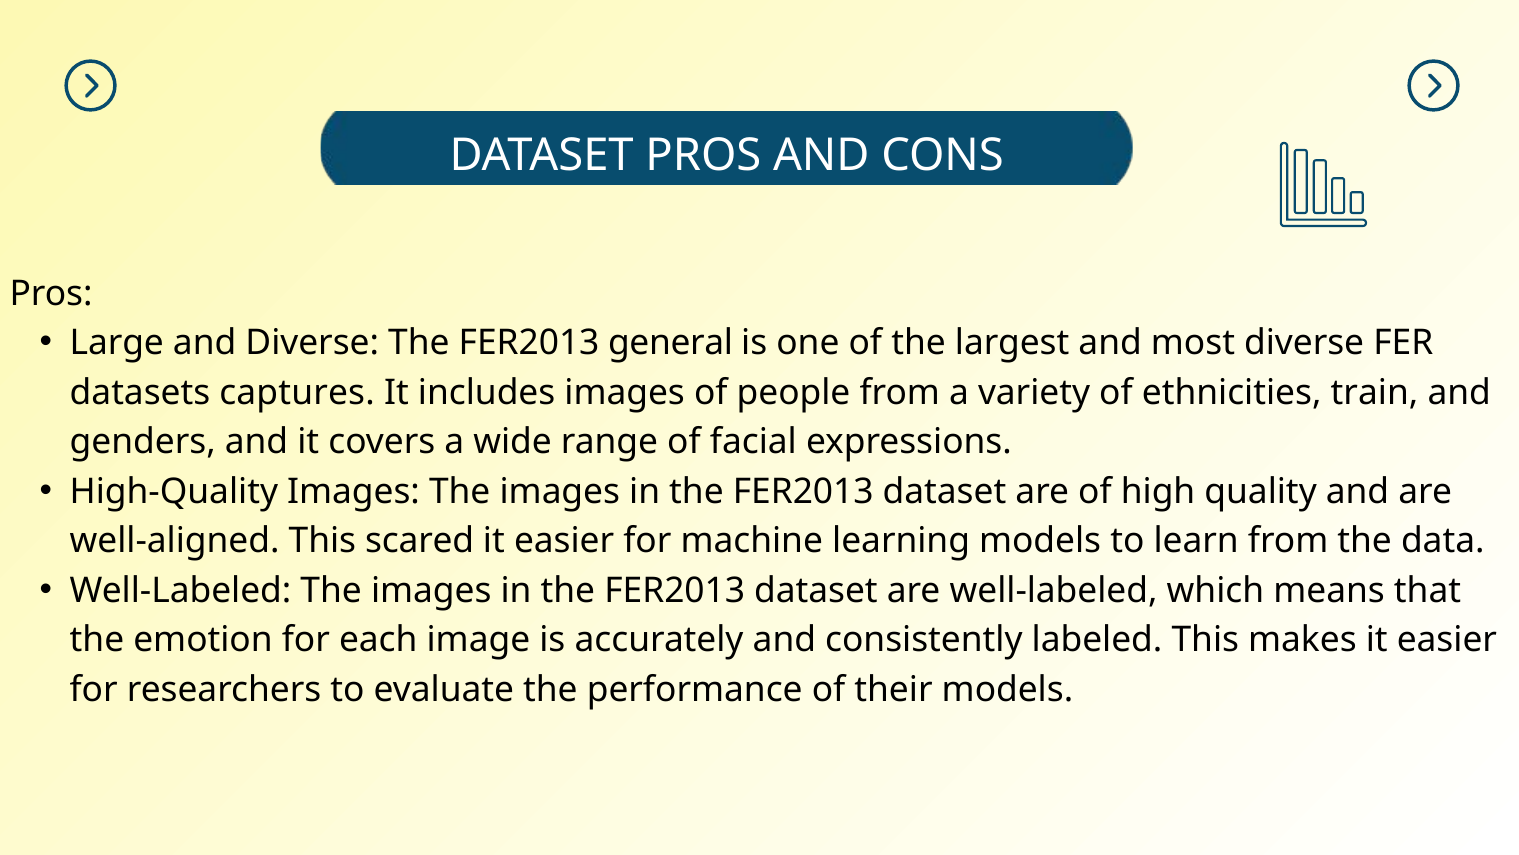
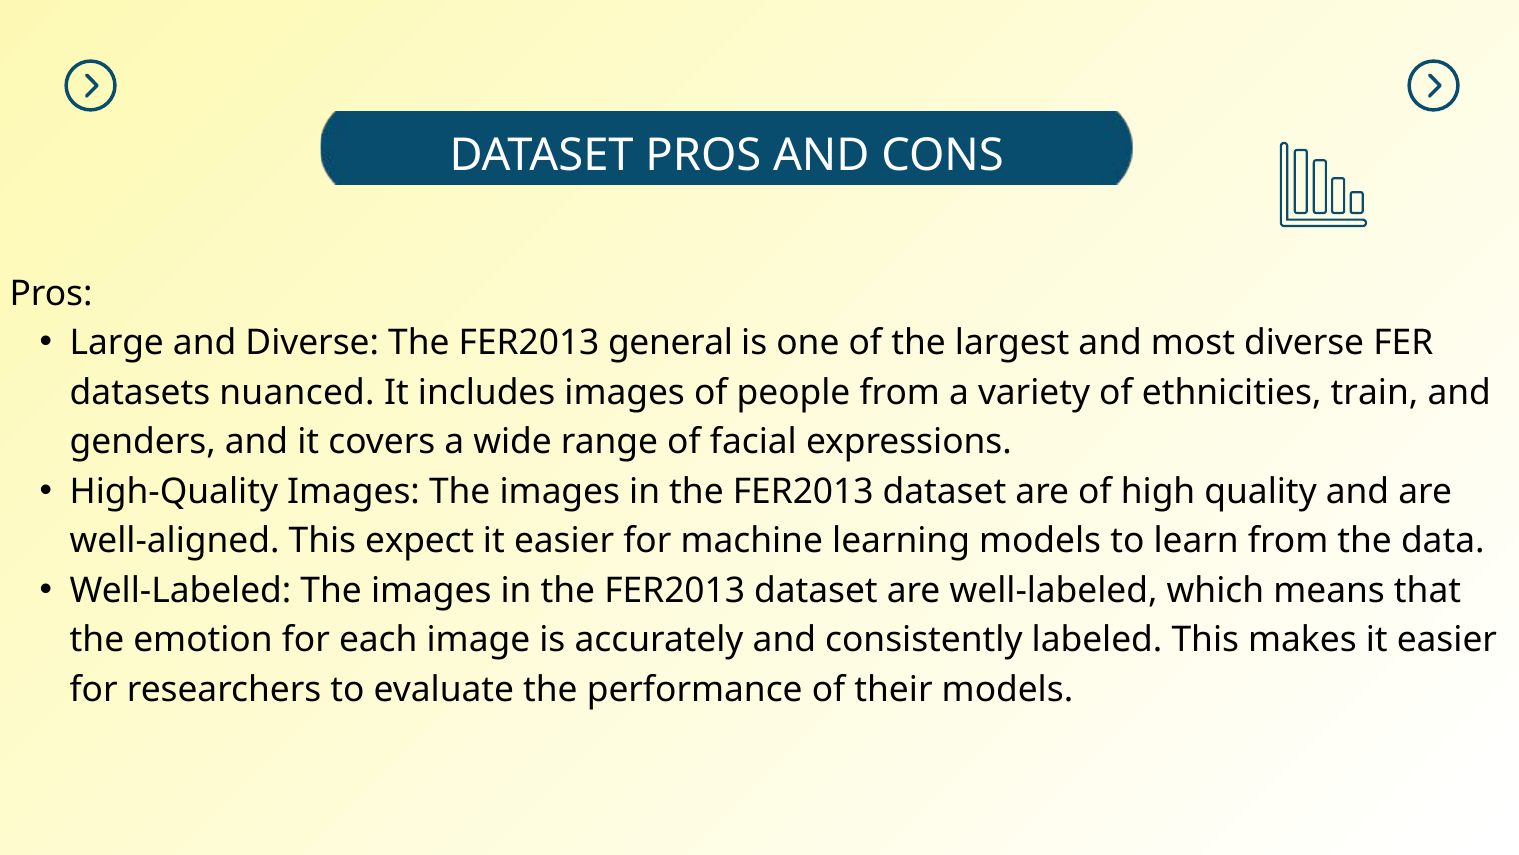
captures: captures -> nuanced
scared: scared -> expect
